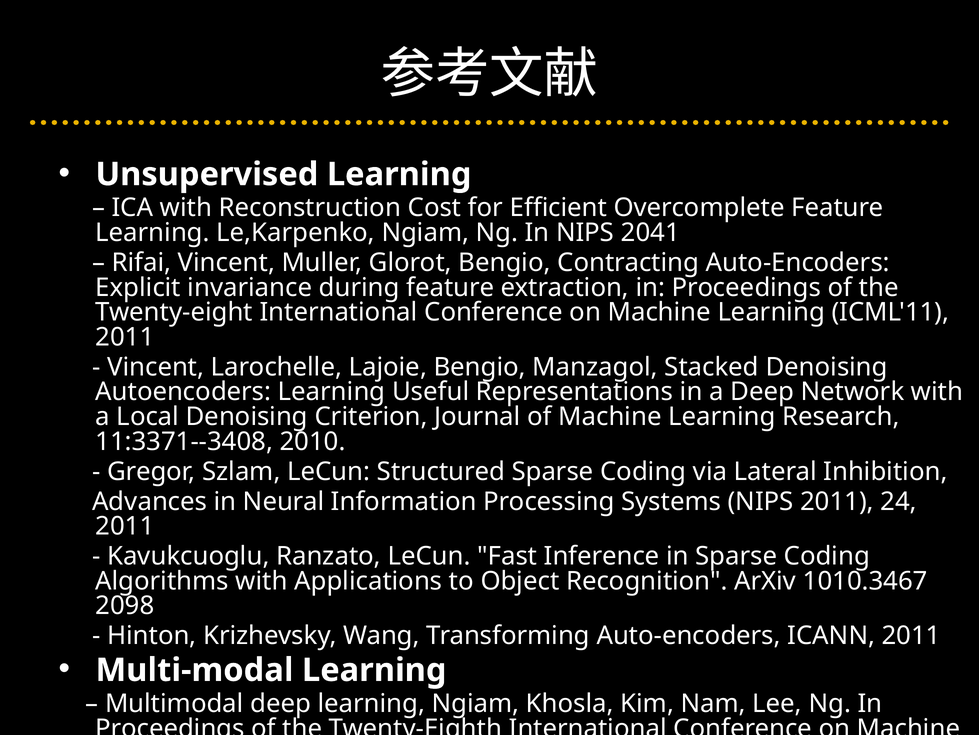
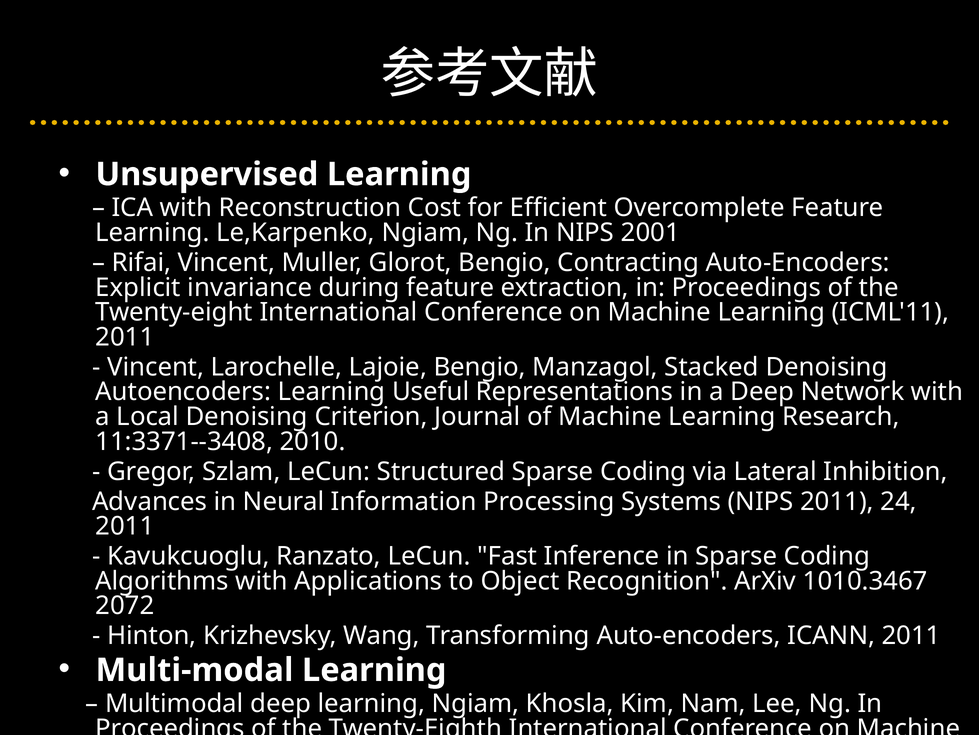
2041: 2041 -> 2001
2098: 2098 -> 2072
